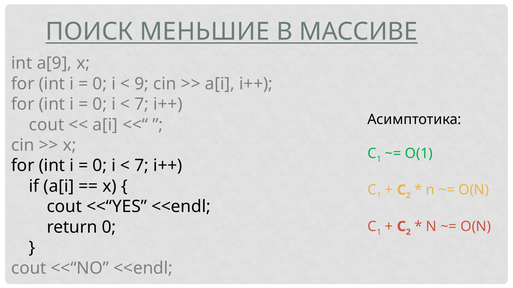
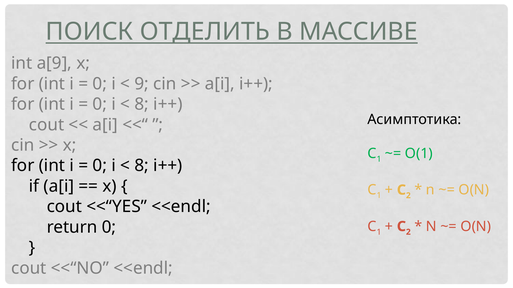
МЕНЬШИЕ: МЕНЬШИЕ -> ОТДЕЛИТЬ
7 at (142, 104): 7 -> 8
7 at (142, 166): 7 -> 8
